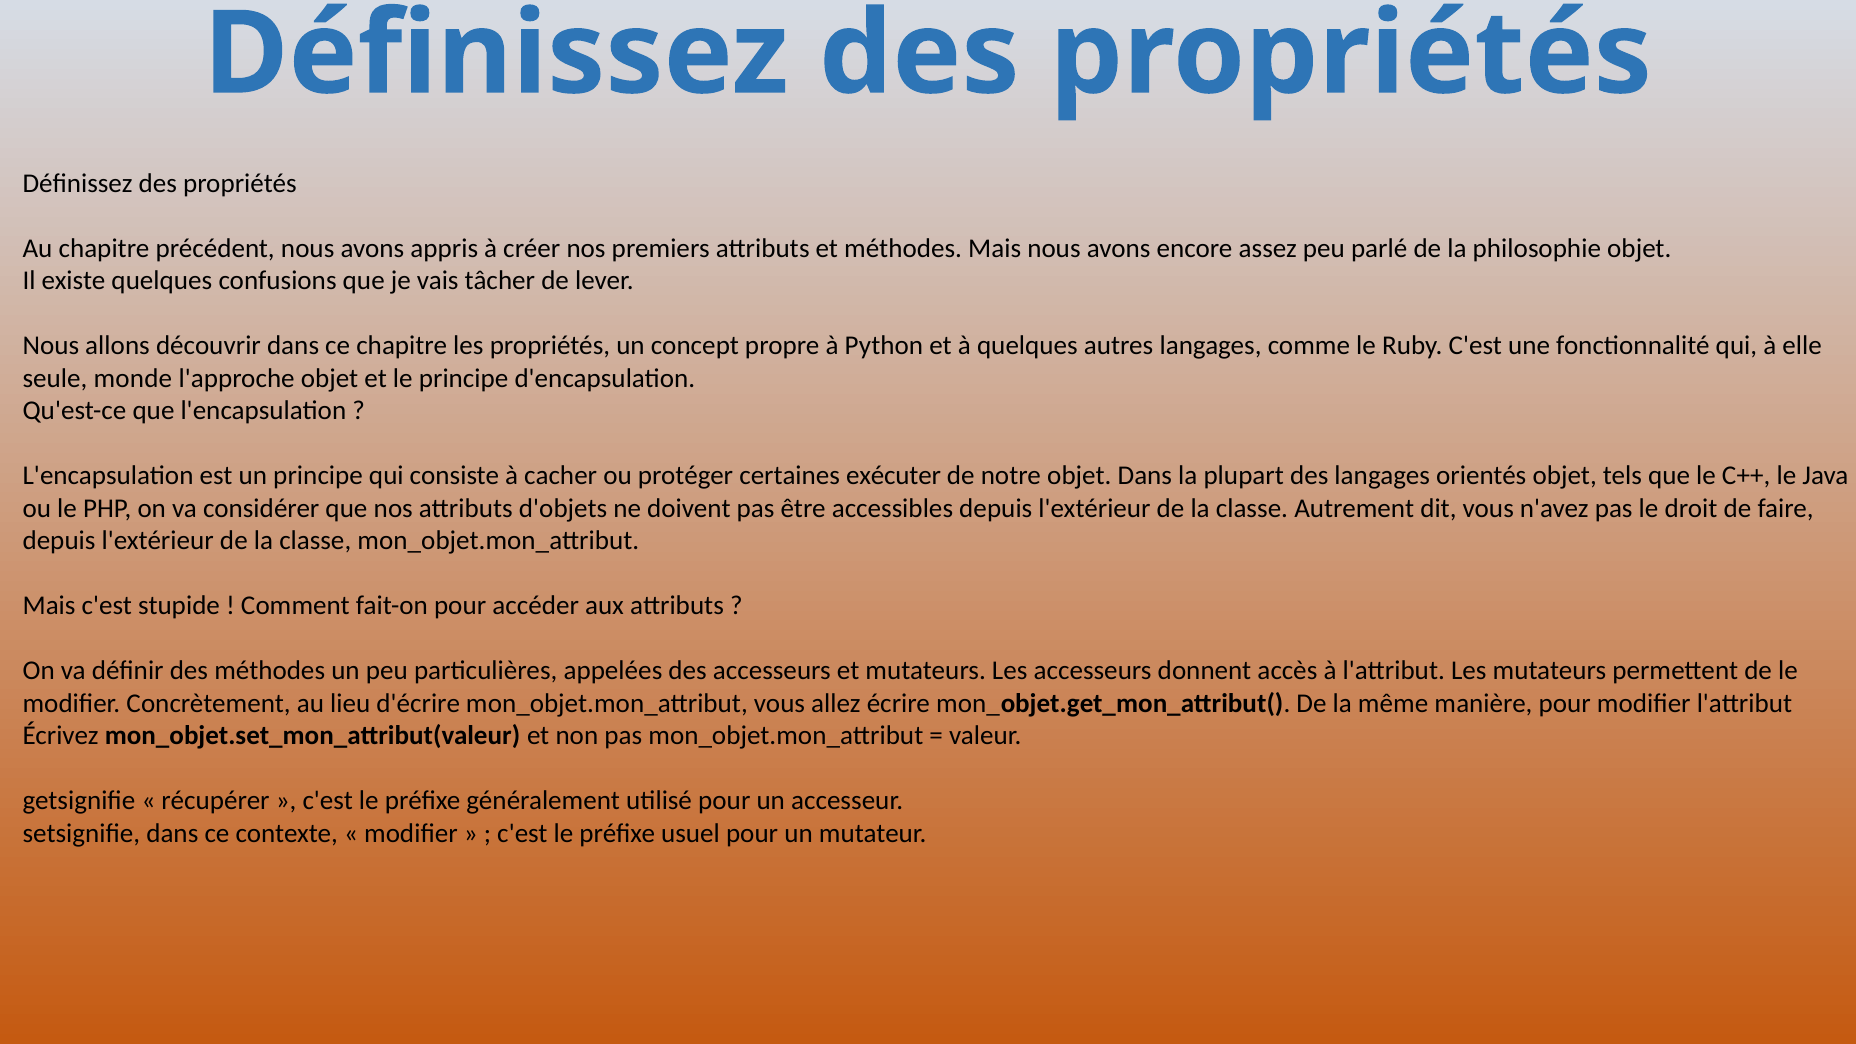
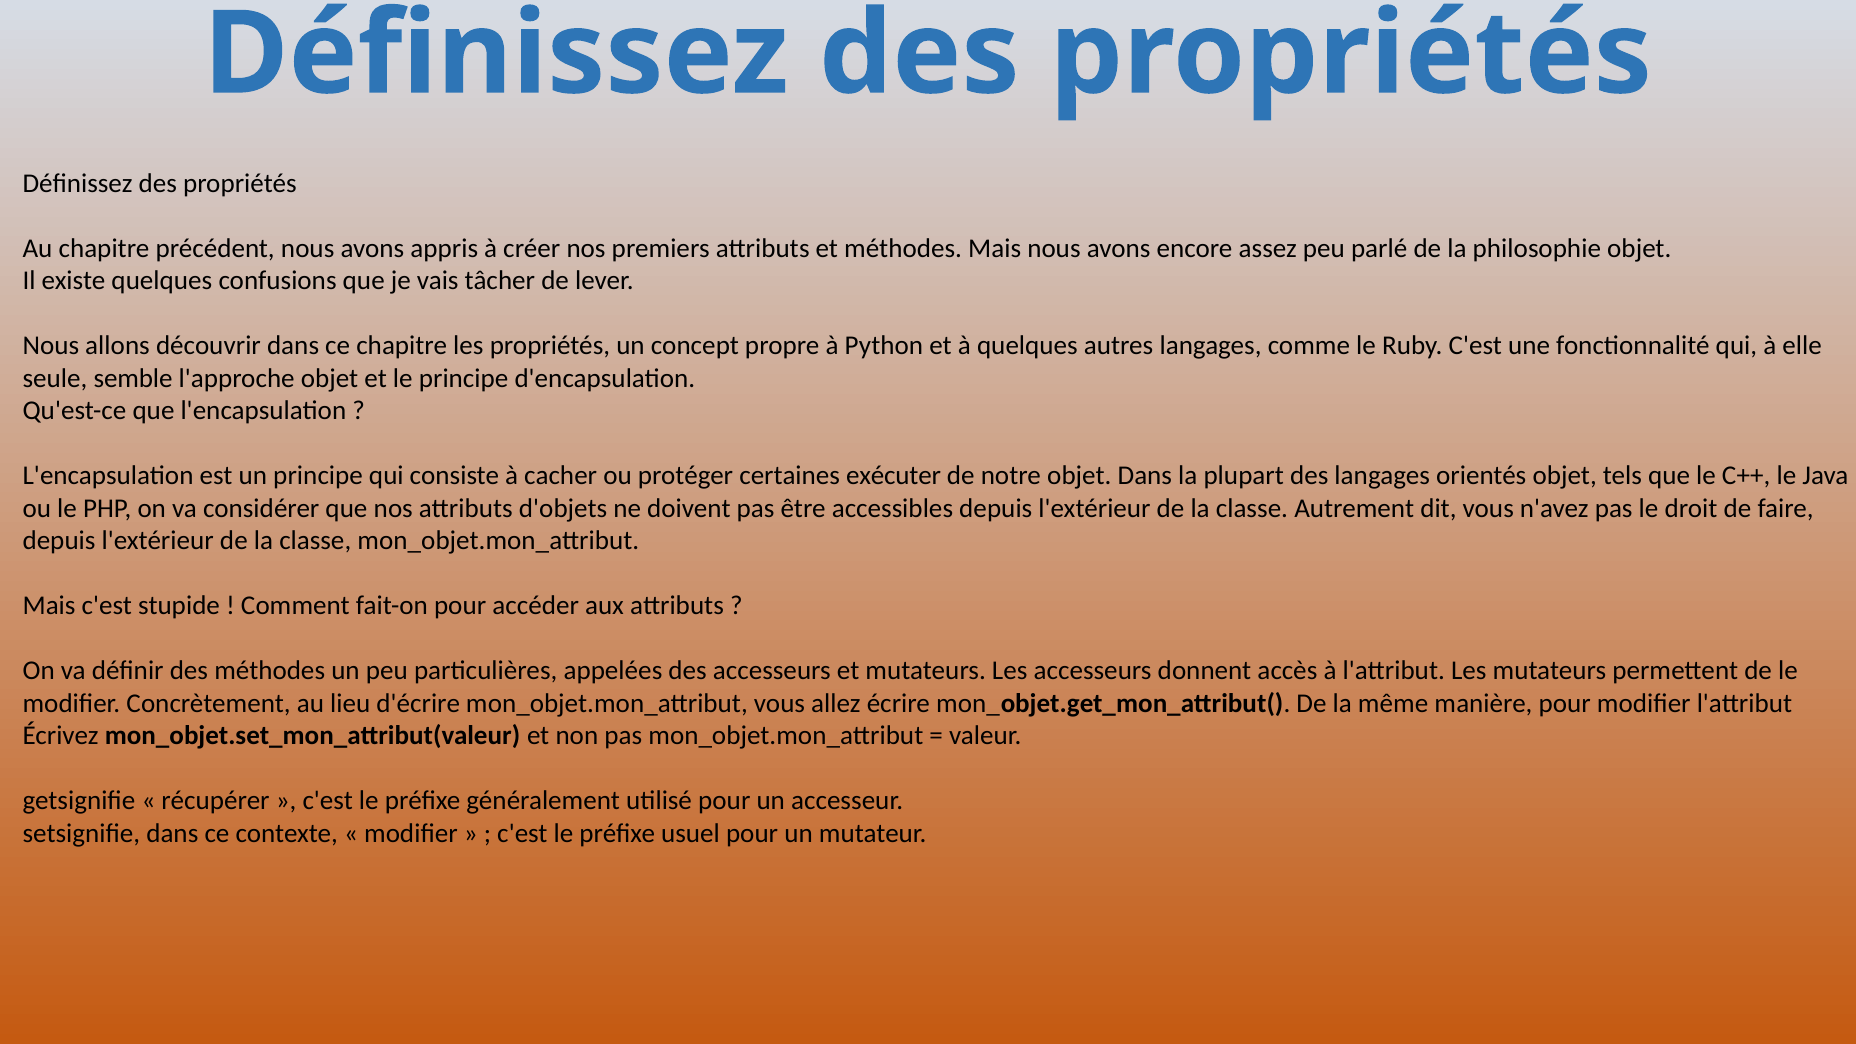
monde: monde -> semble
